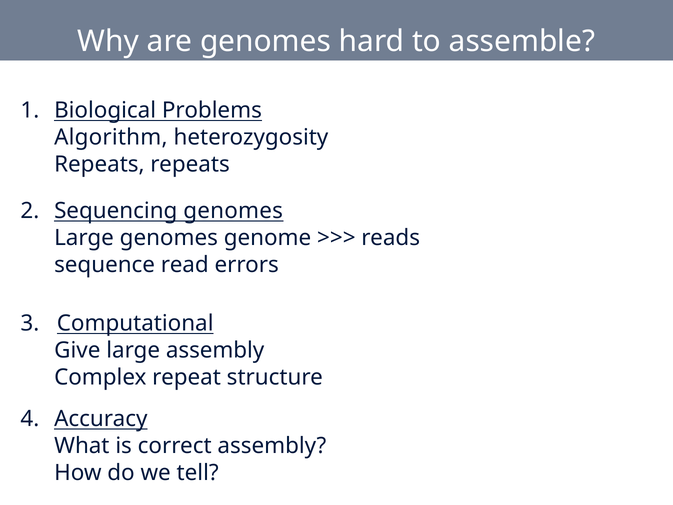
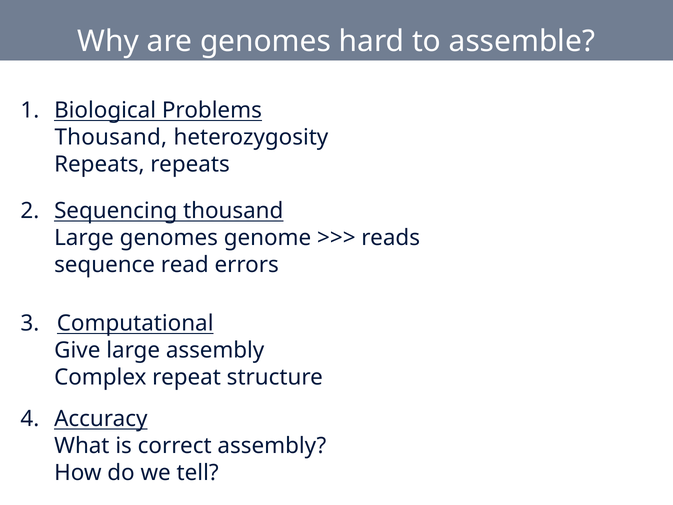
Algorithm at (111, 137): Algorithm -> Thousand
Sequencing genomes: genomes -> thousand
